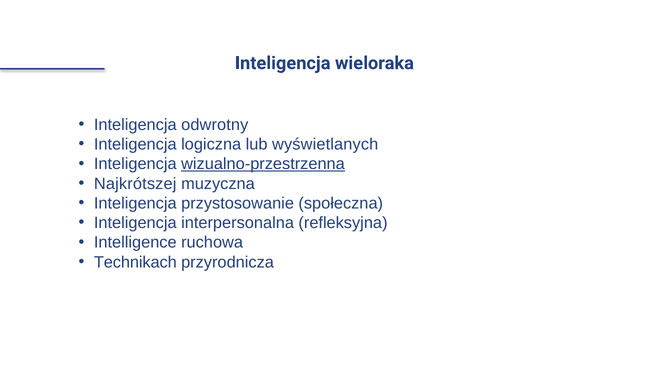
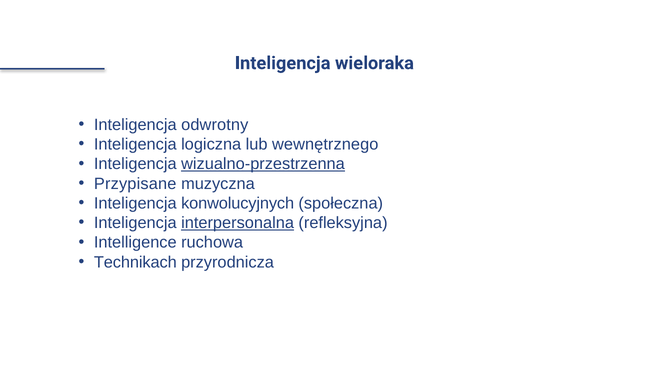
wyświetlanych: wyświetlanych -> wewnętrznego
Najkrótszej: Najkrótszej -> Przypisane
przystosowanie: przystosowanie -> konwolucyjnych
interpersonalna underline: none -> present
